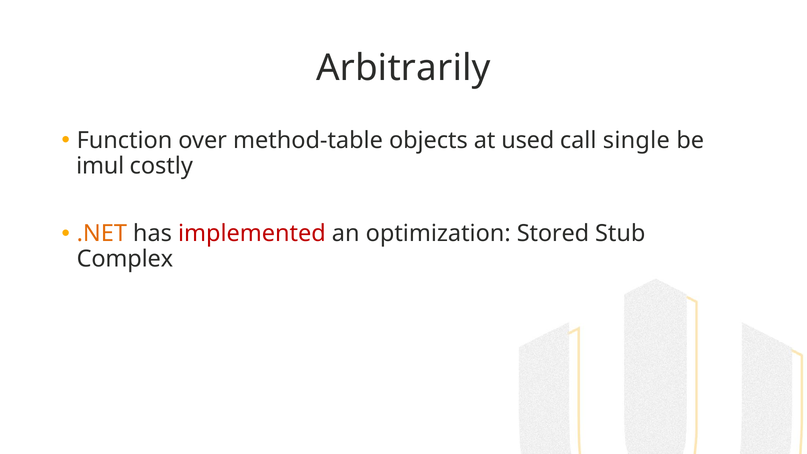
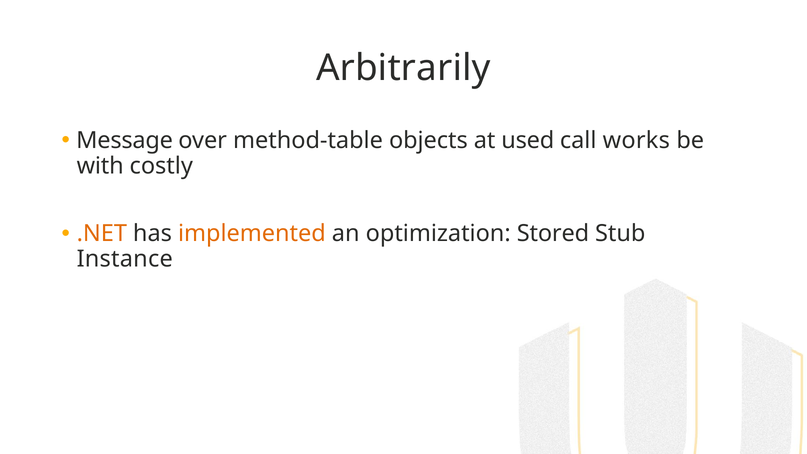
Function: Function -> Message
single: single -> works
imul: imul -> with
implemented colour: red -> orange
Complex: Complex -> Instance
